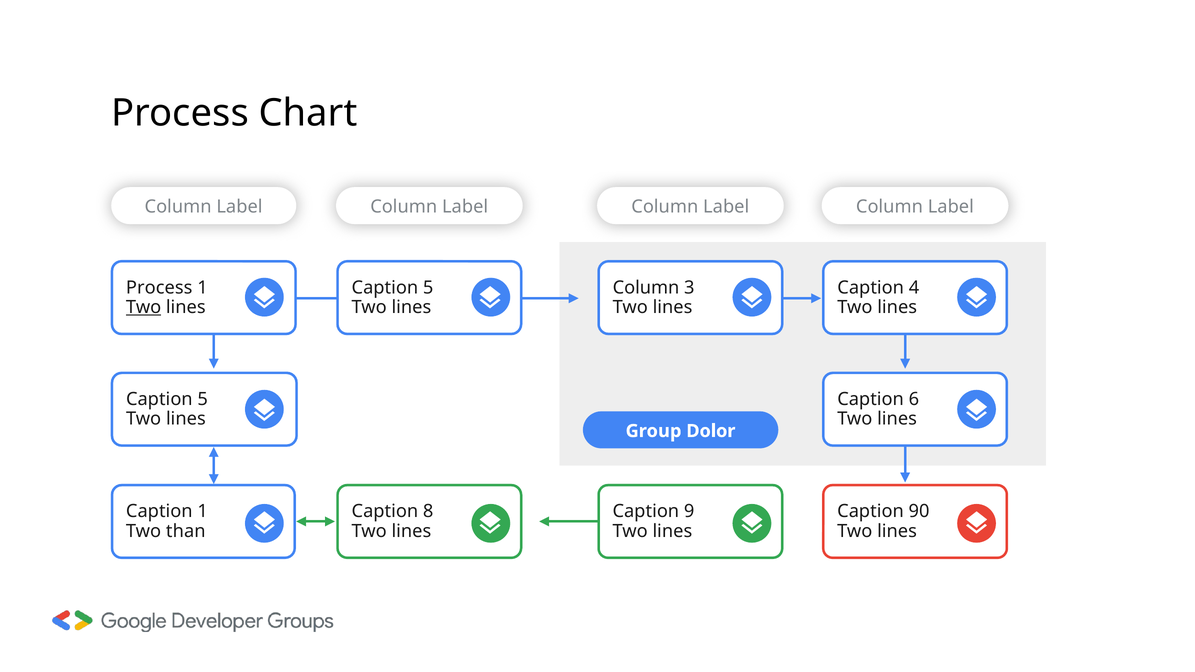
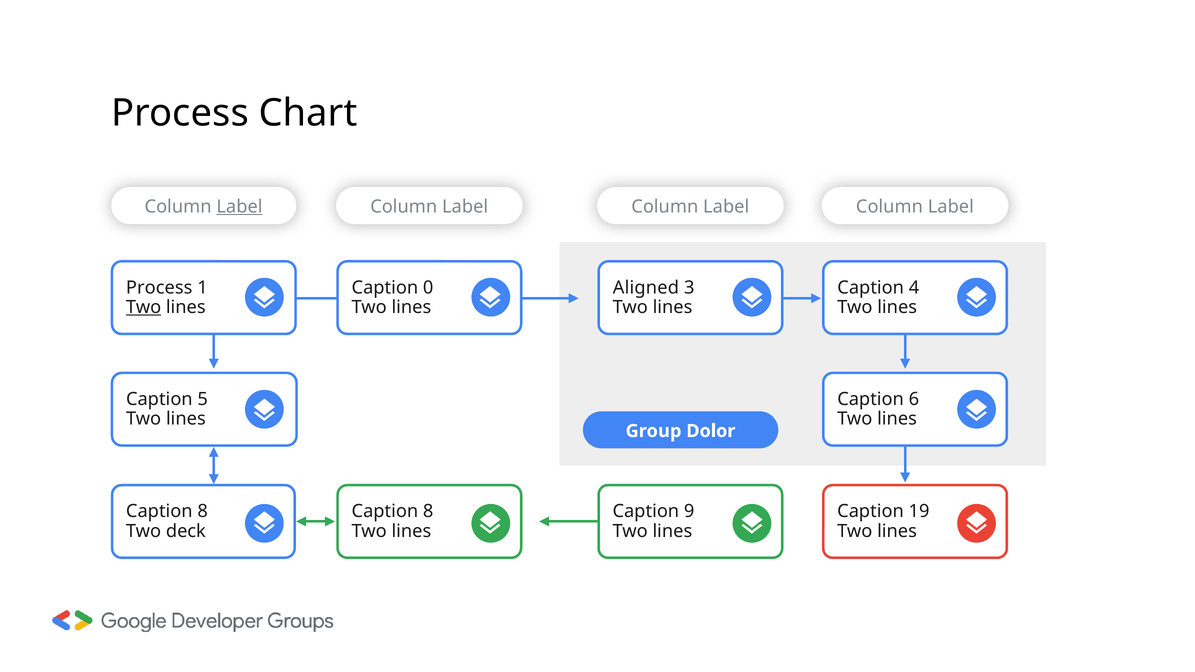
Label at (239, 207) underline: none -> present
5 at (428, 288): 5 -> 0
Column at (646, 288): Column -> Aligned
1 at (203, 512): 1 -> 8
90: 90 -> 19
than: than -> deck
